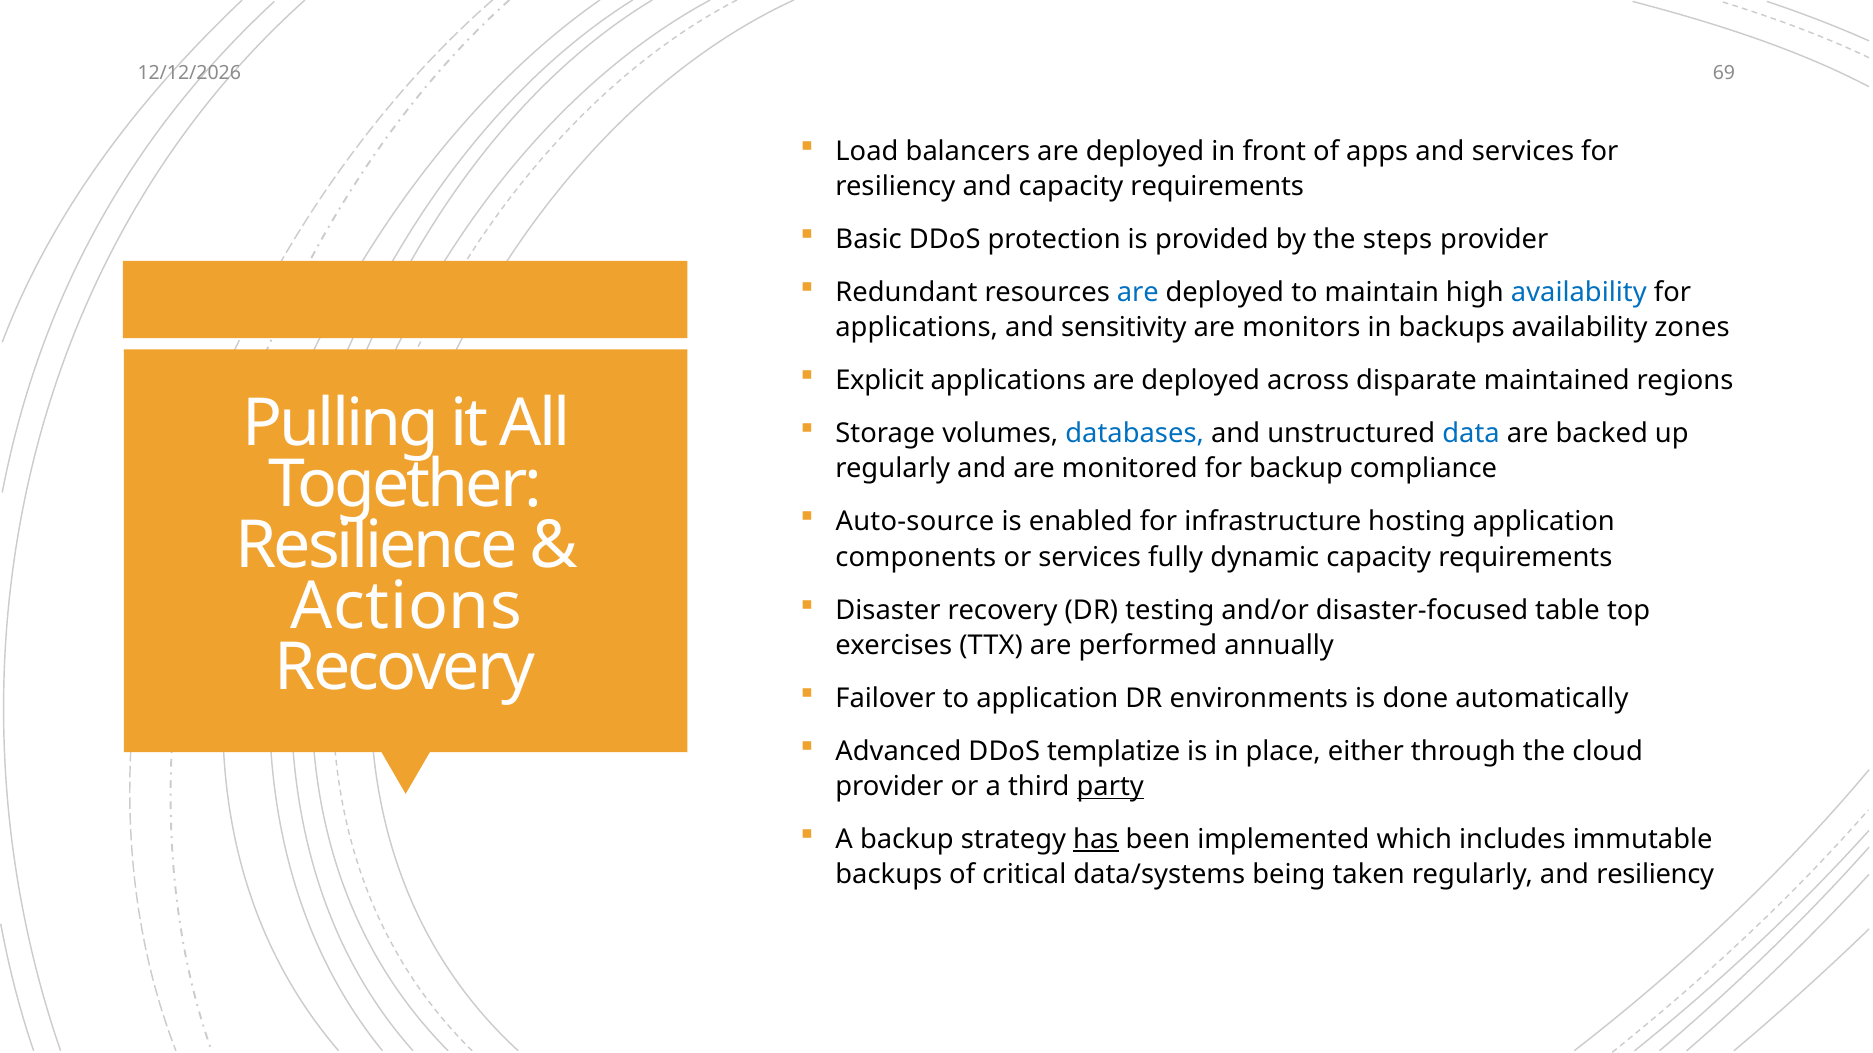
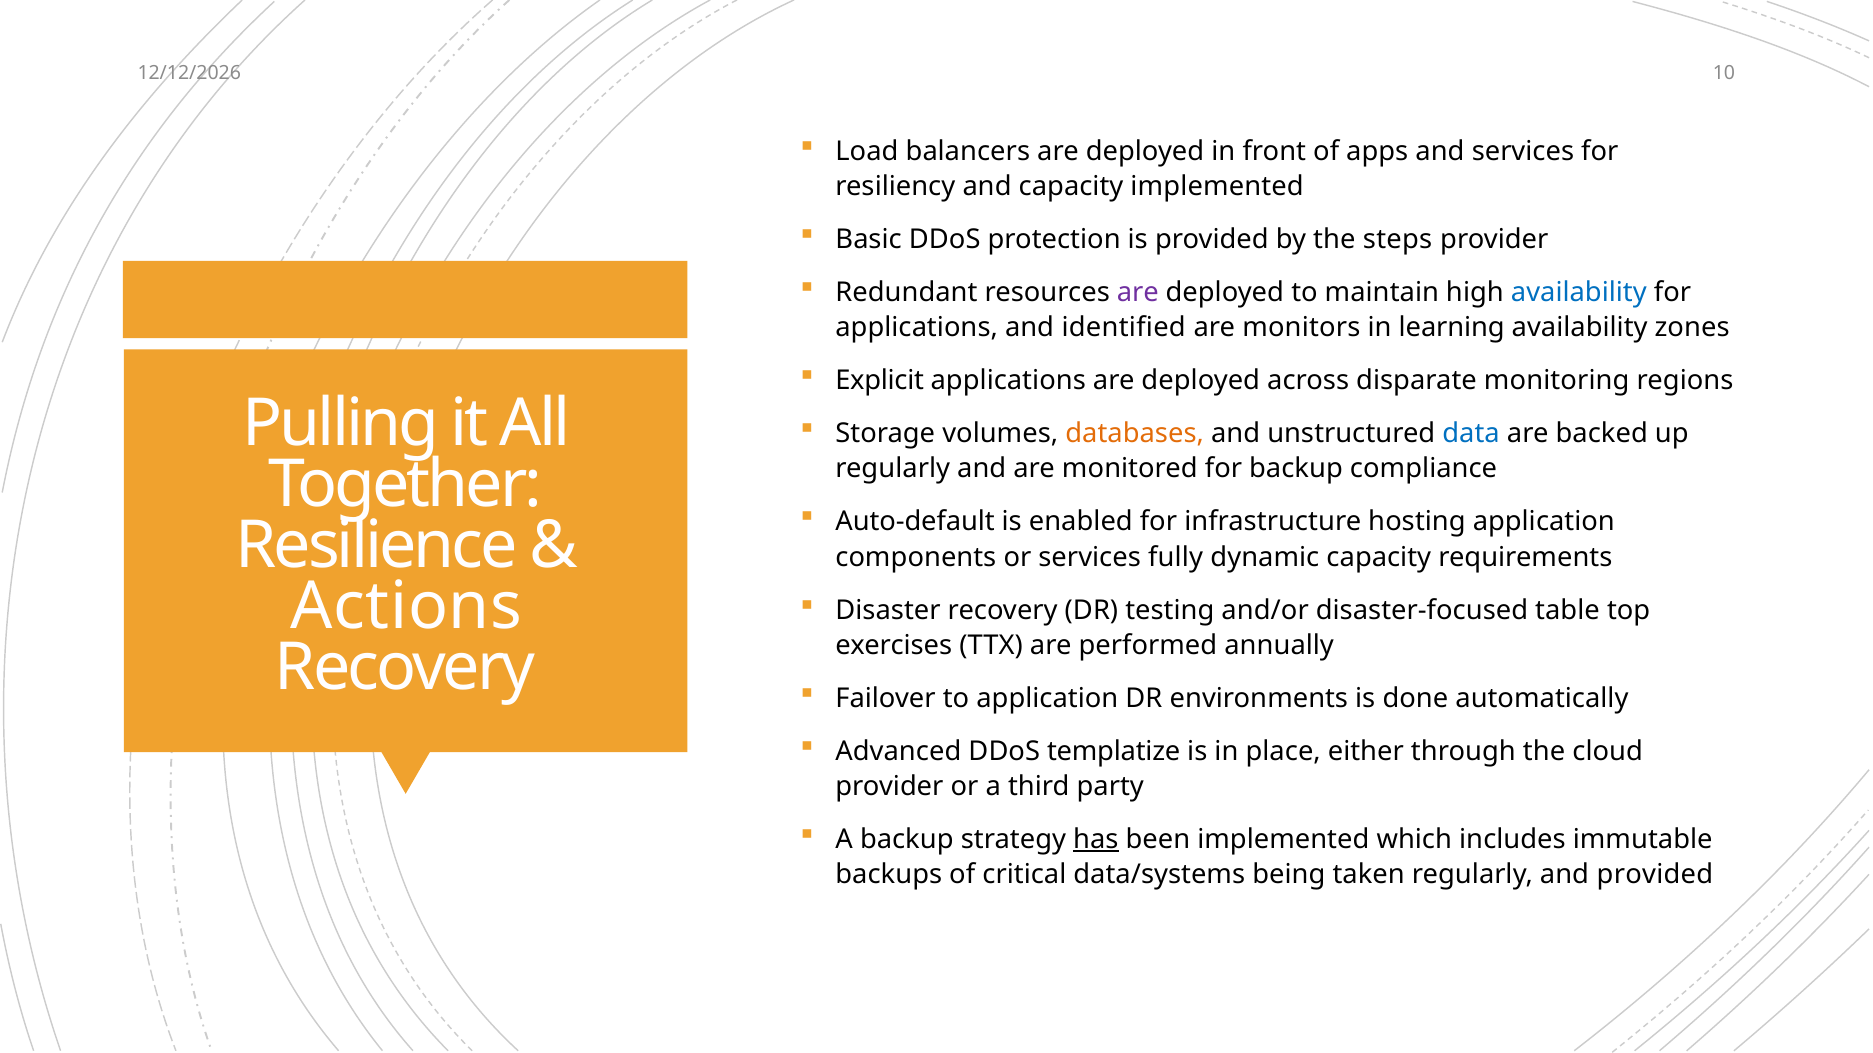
69: 69 -> 10
and capacity requirements: requirements -> implemented
are at (1138, 293) colour: blue -> purple
sensitivity: sensitivity -> identified
in backups: backups -> learning
maintained: maintained -> monitoring
databases colour: blue -> orange
Auto-source: Auto-source -> Auto-default
party underline: present -> none
and resiliency: resiliency -> provided
